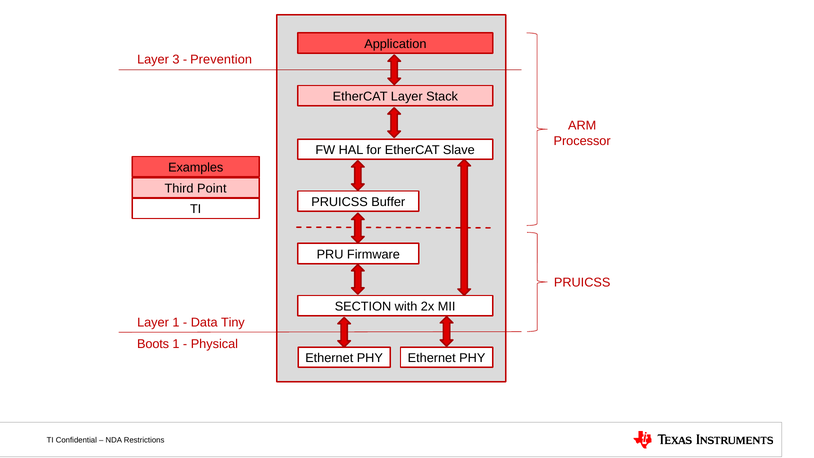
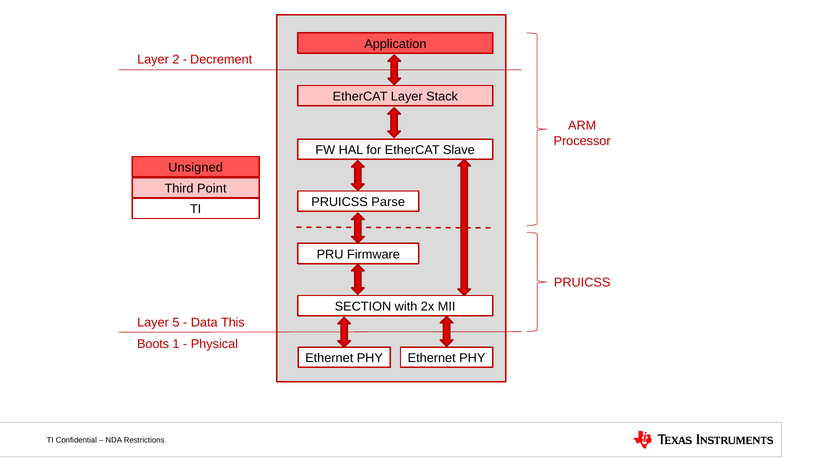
3: 3 -> 2
Prevention: Prevention -> Decrement
Examples: Examples -> Unsigned
Buffer: Buffer -> Parse
Layer 1: 1 -> 5
Tiny: Tiny -> This
